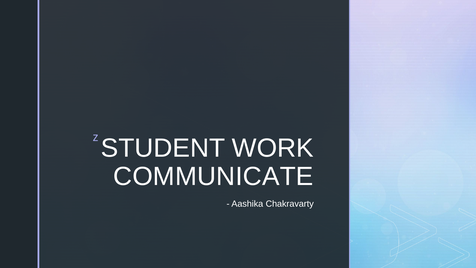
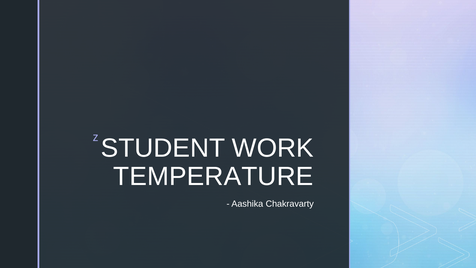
COMMUNICATE: COMMUNICATE -> TEMPERATURE
